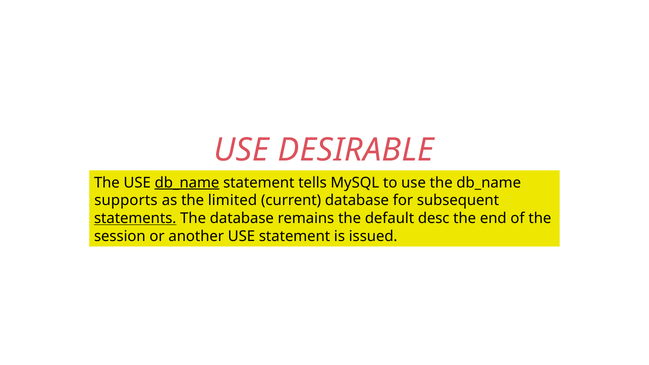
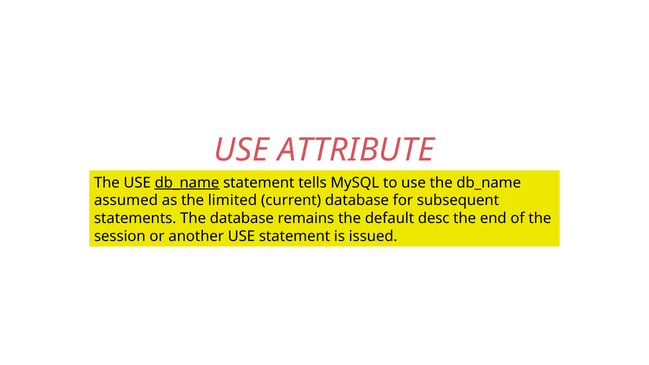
DESIRABLE: DESIRABLE -> ATTRIBUTE
supports: supports -> assumed
statements underline: present -> none
